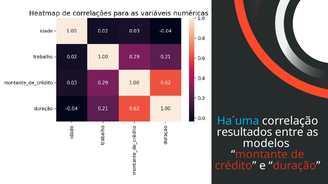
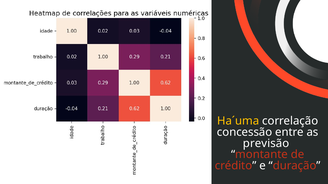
Ha´uma colour: light blue -> yellow
resultados: resultados -> concessão
modelos: modelos -> previsão
